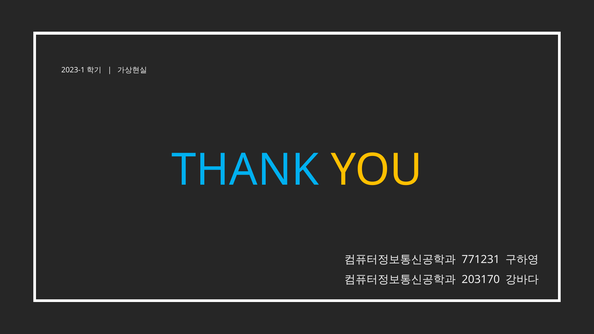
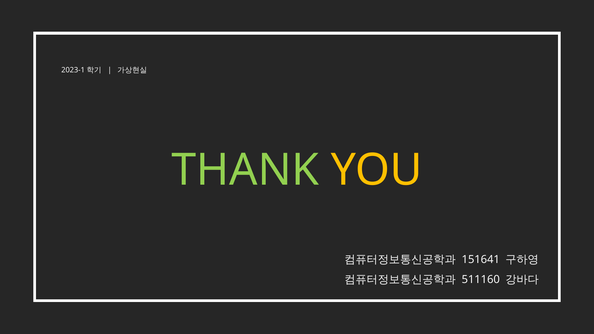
THANK colour: light blue -> light green
771231: 771231 -> 151641
203170: 203170 -> 511160
